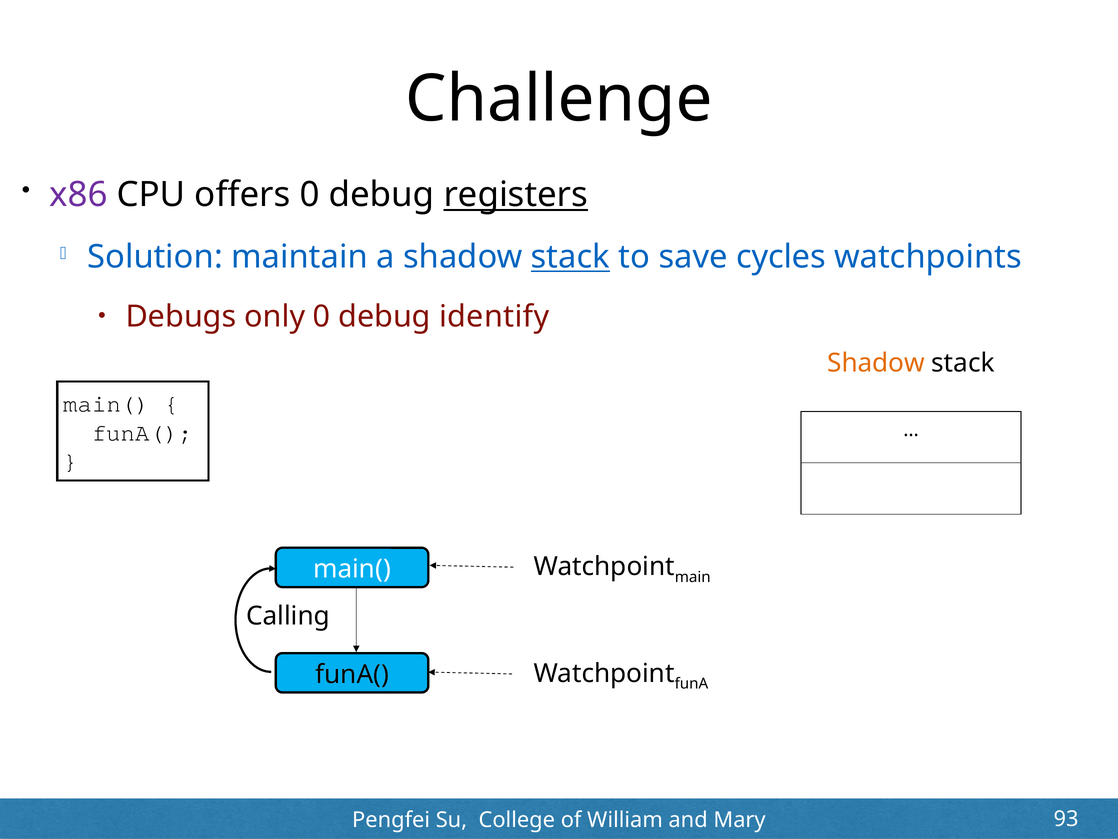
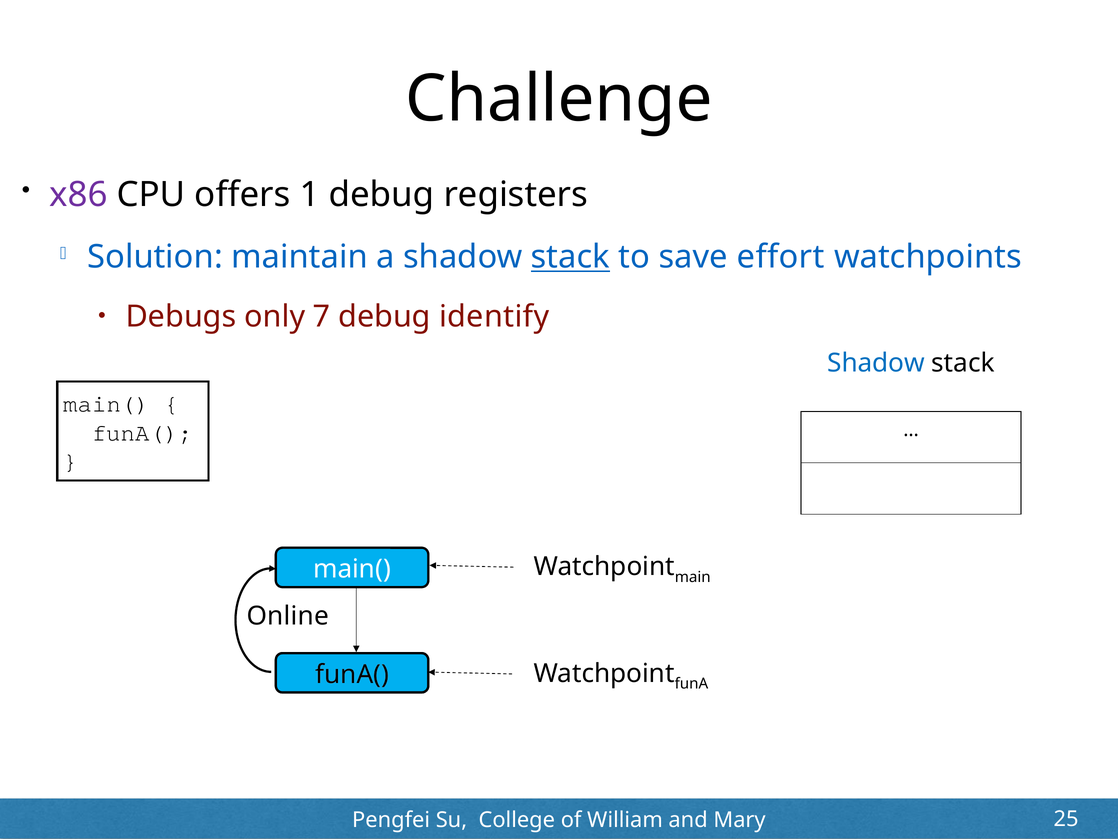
offers 0: 0 -> 1
registers underline: present -> none
cycles: cycles -> effort
only 0: 0 -> 7
Shadow at (876, 363) colour: orange -> blue
Calling: Calling -> Online
93: 93 -> 25
